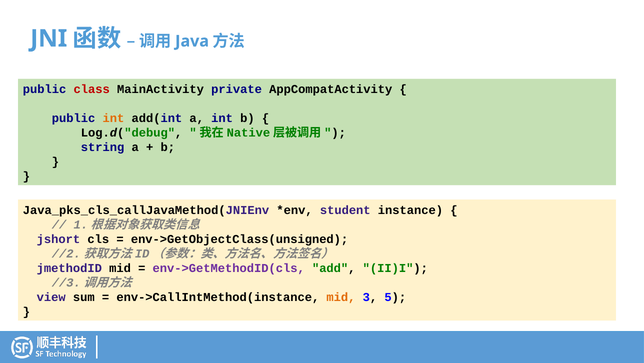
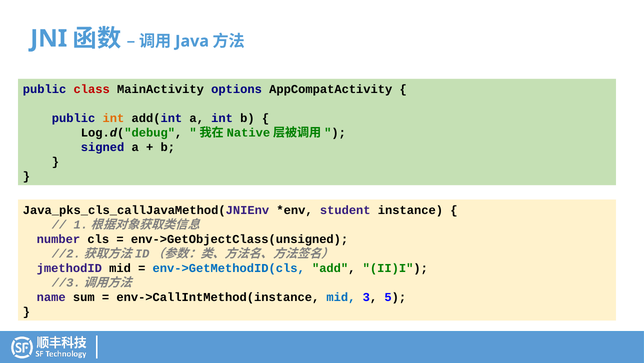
private: private -> options
string: string -> signed
jshort: jshort -> number
env->GetMethodID(cls colour: purple -> blue
view: view -> name
mid at (341, 297) colour: orange -> blue
